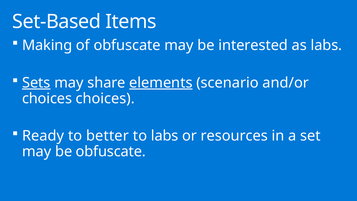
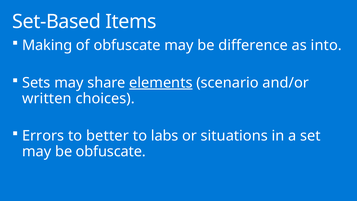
interested: interested -> difference
as labs: labs -> into
Sets underline: present -> none
choices at (47, 98): choices -> written
Ready: Ready -> Errors
resources: resources -> situations
